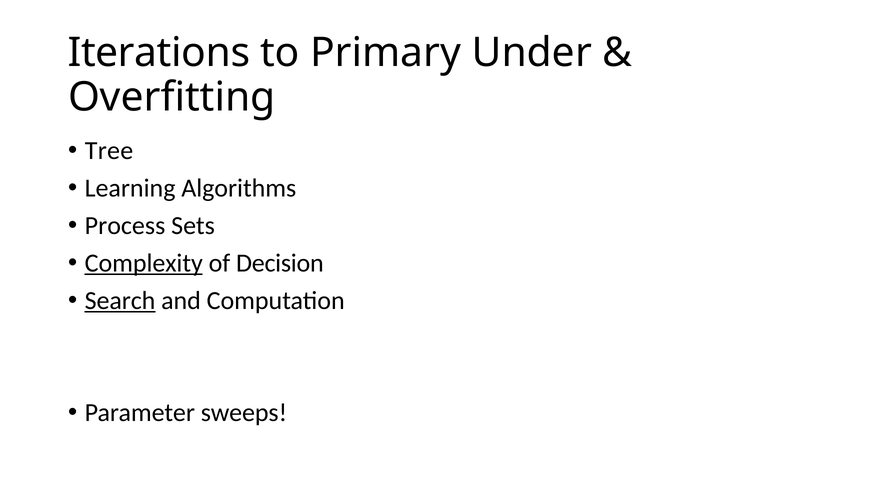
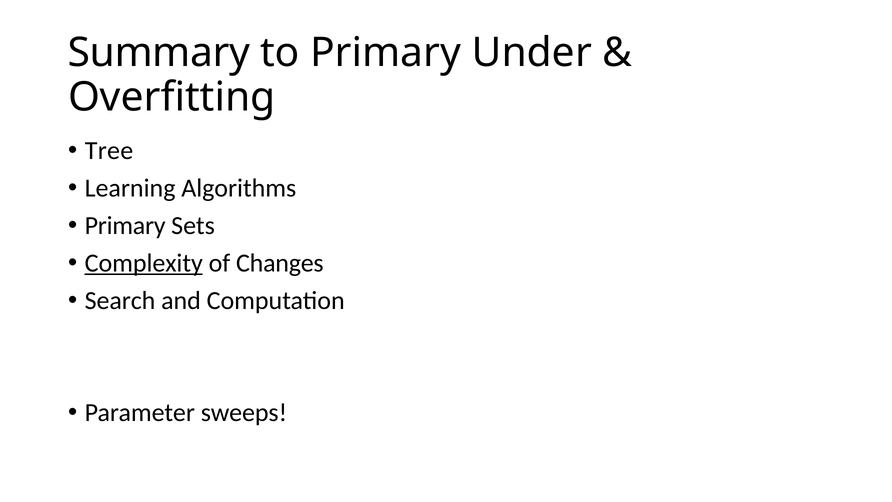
Iterations: Iterations -> Summary
Process at (125, 226): Process -> Primary
Decision: Decision -> Changes
Search underline: present -> none
